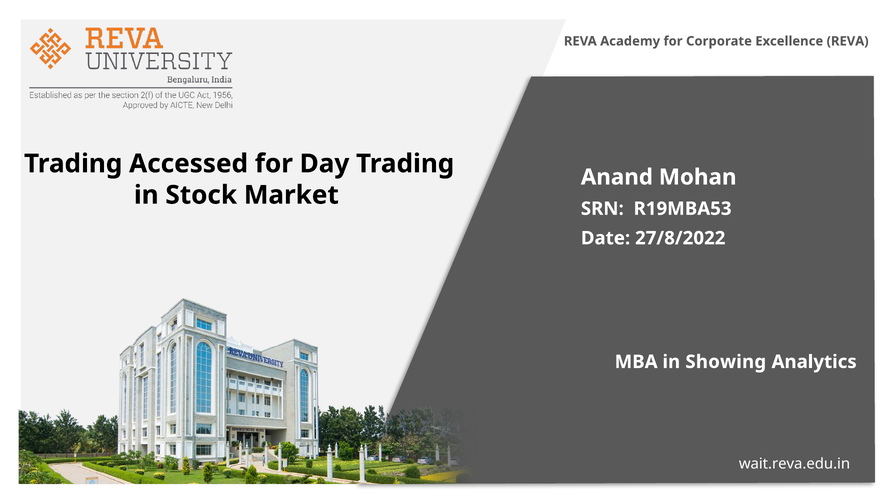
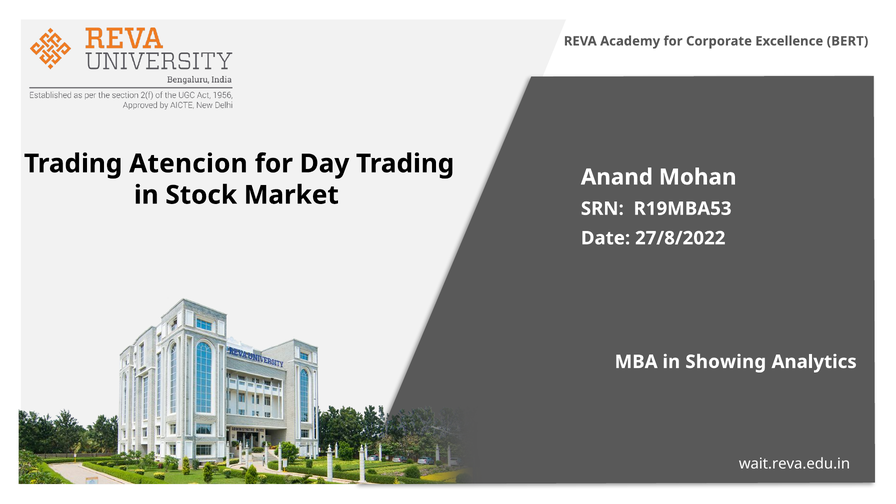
Excellence REVA: REVA -> BERT
Accessed: Accessed -> Atencion
